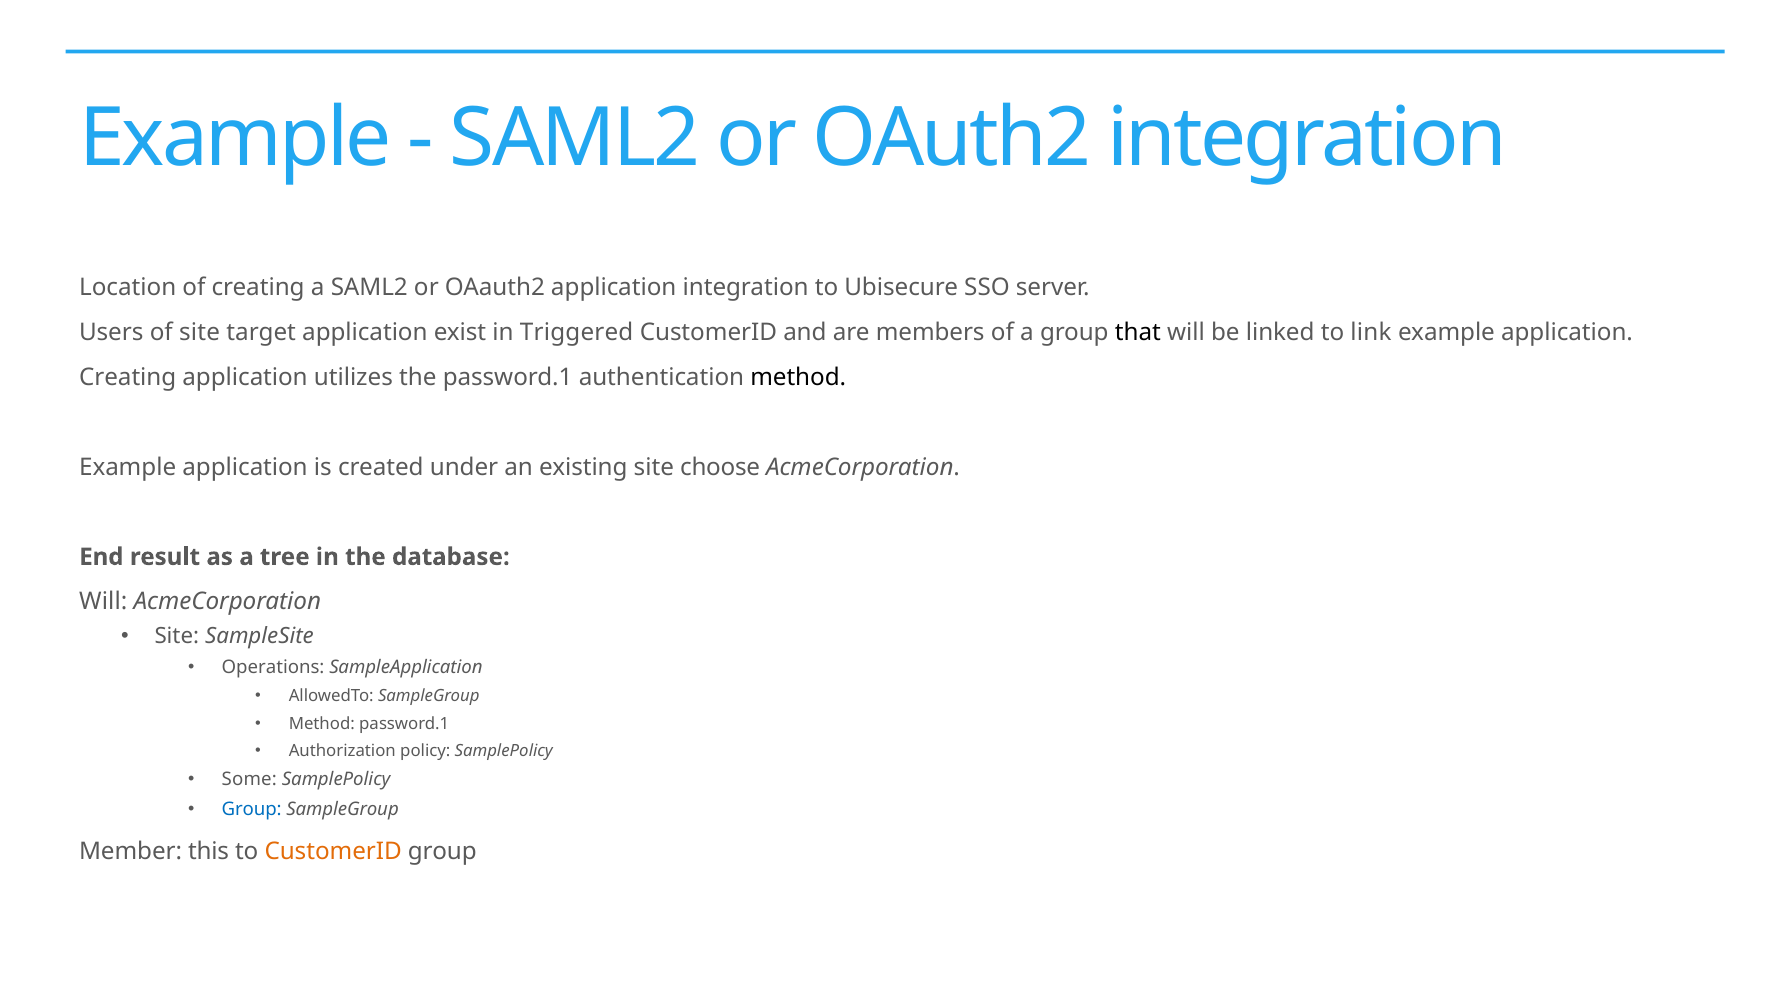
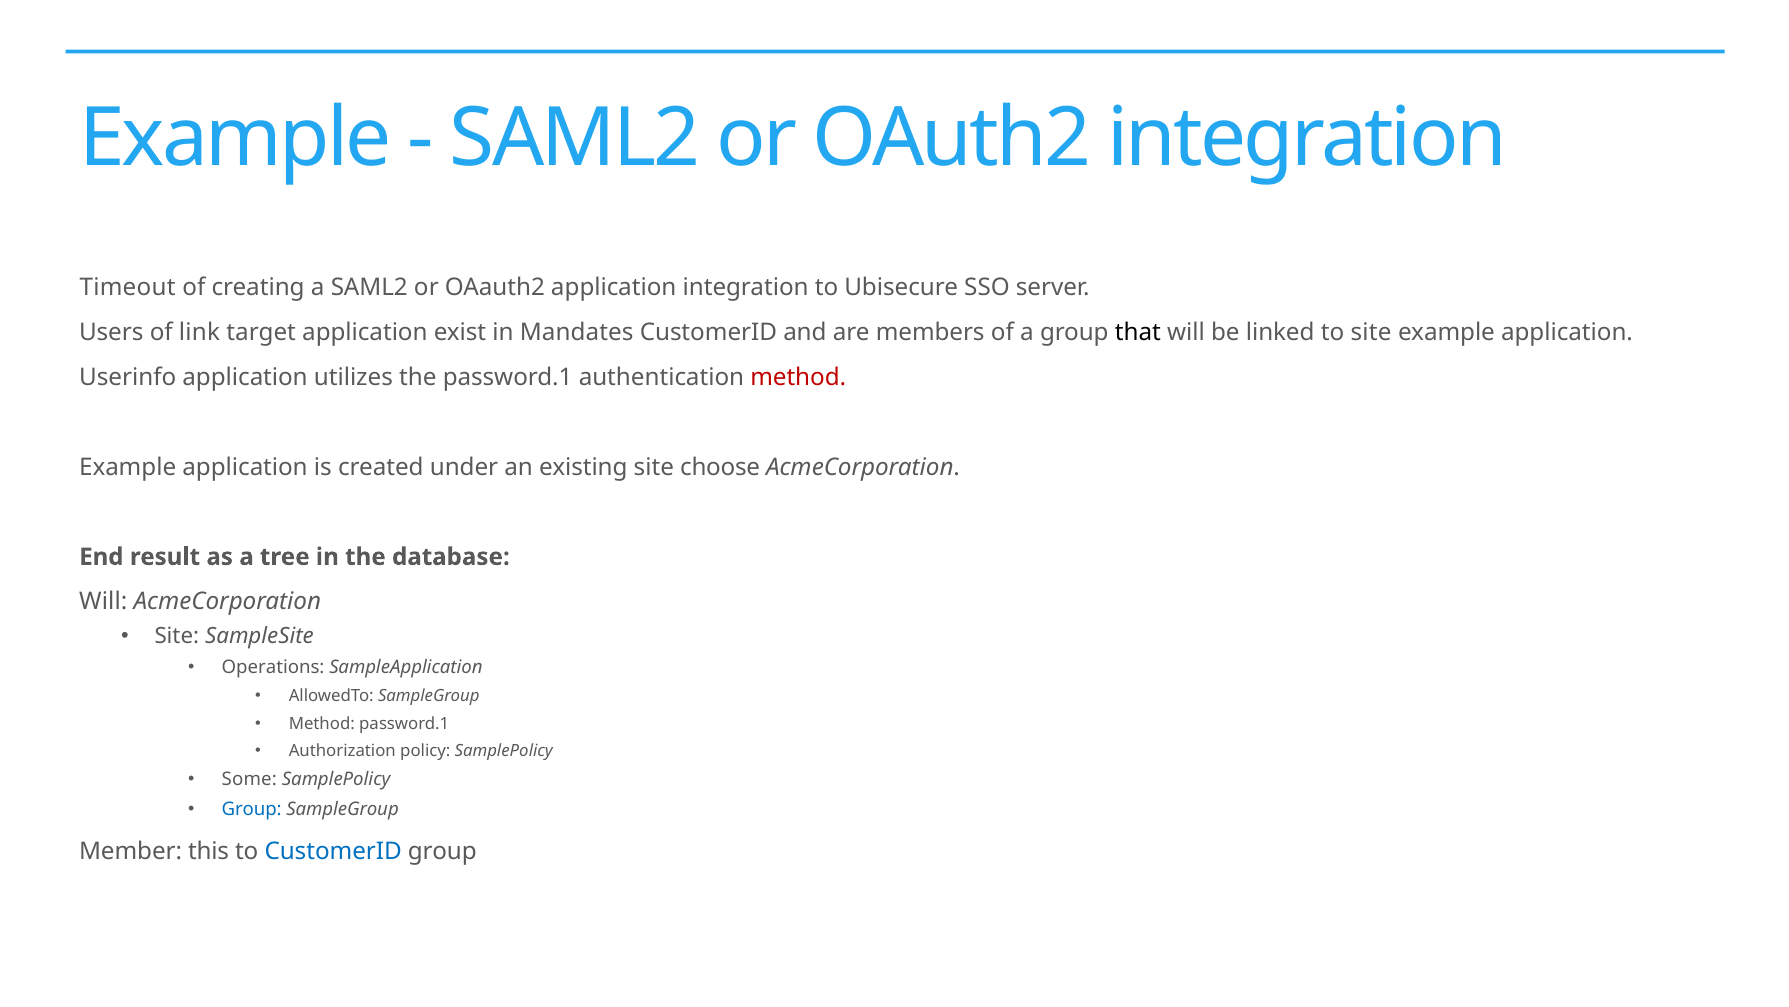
Location: Location -> Timeout
of site: site -> link
Triggered: Triggered -> Mandates
to link: link -> site
Creating at (128, 377): Creating -> Userinfo
method at (798, 377) colour: black -> red
CustomerID at (333, 850) colour: orange -> blue
